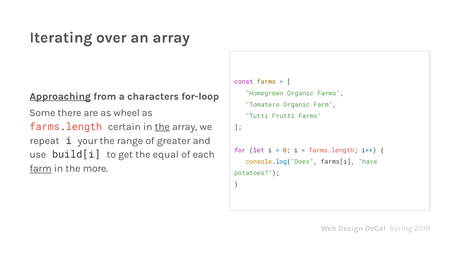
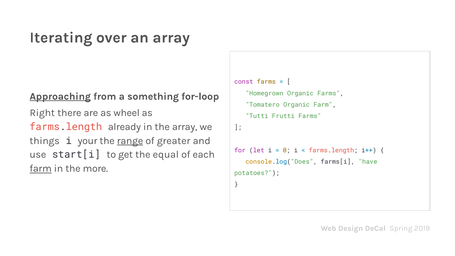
characters: characters -> something
Some: Some -> Right
certain: certain -> already
the at (162, 127) underline: present -> none
repeat: repeat -> things
range underline: none -> present
build[i: build[i -> start[i
